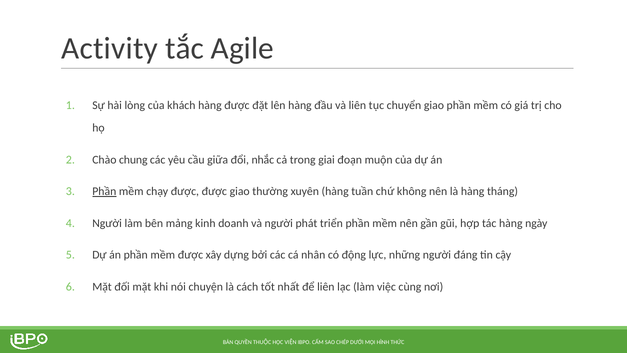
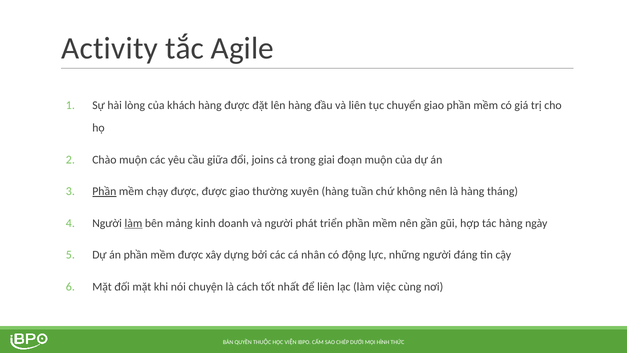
Chào chung: chung -> muộn
nhắc: nhắc -> joins
làm at (133, 223) underline: none -> present
